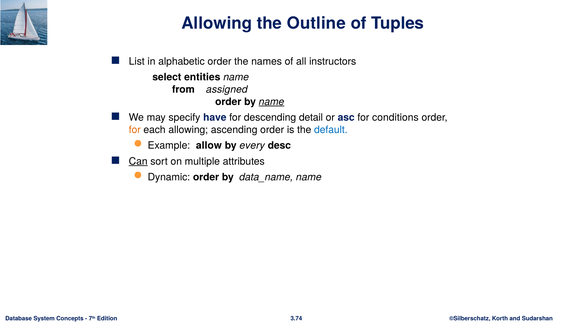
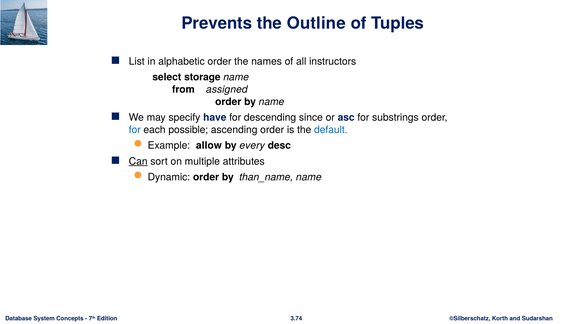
Allowing at (217, 23): Allowing -> Prevents
entities: entities -> storage
name at (271, 102) underline: present -> none
detail: detail -> since
conditions: conditions -> substrings
for at (135, 130) colour: orange -> blue
each allowing: allowing -> possible
data_name: data_name -> than_name
